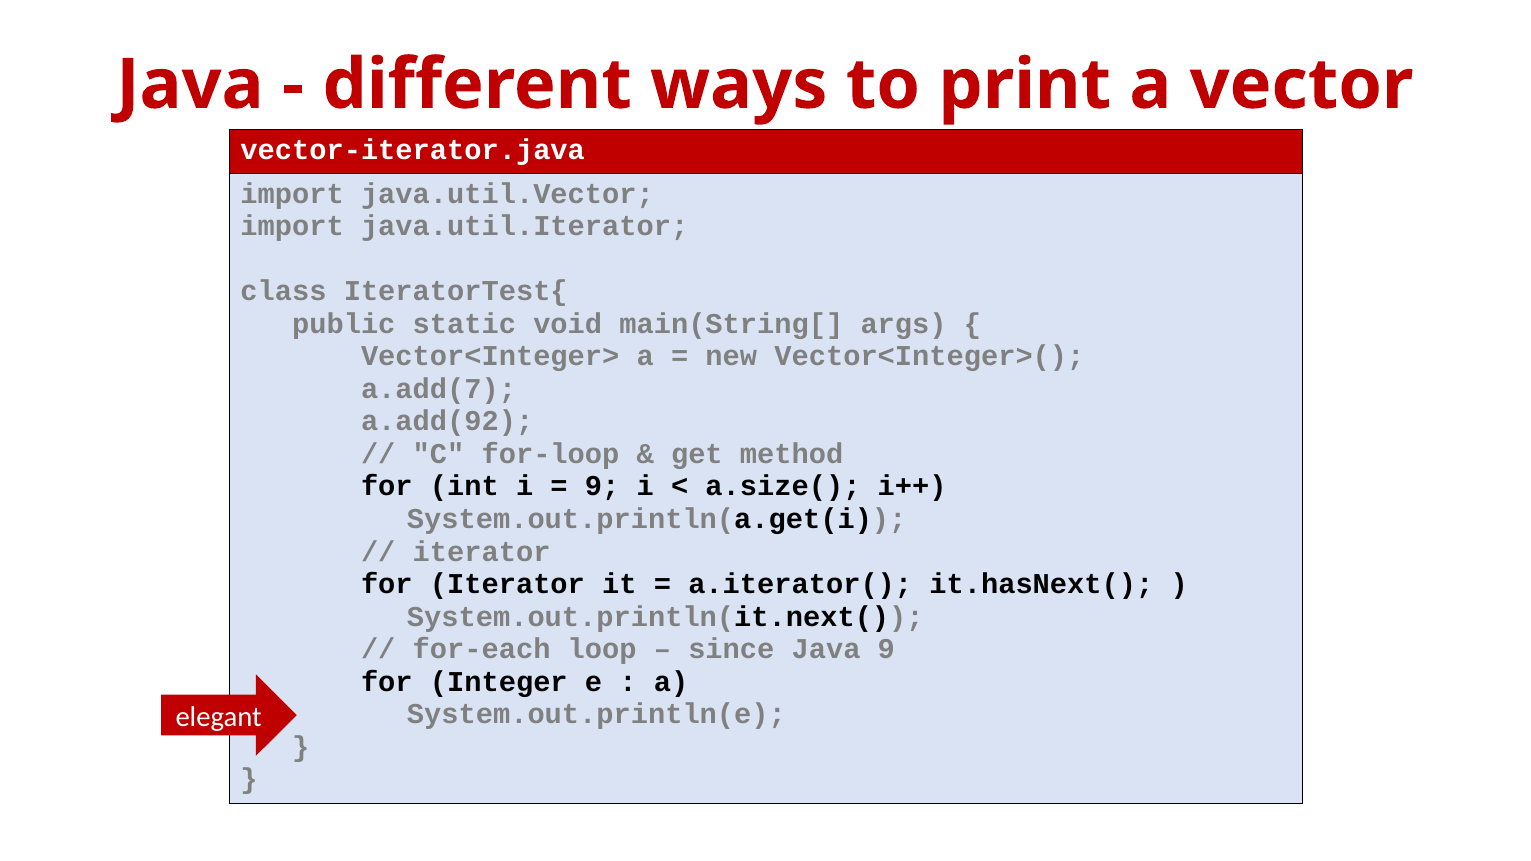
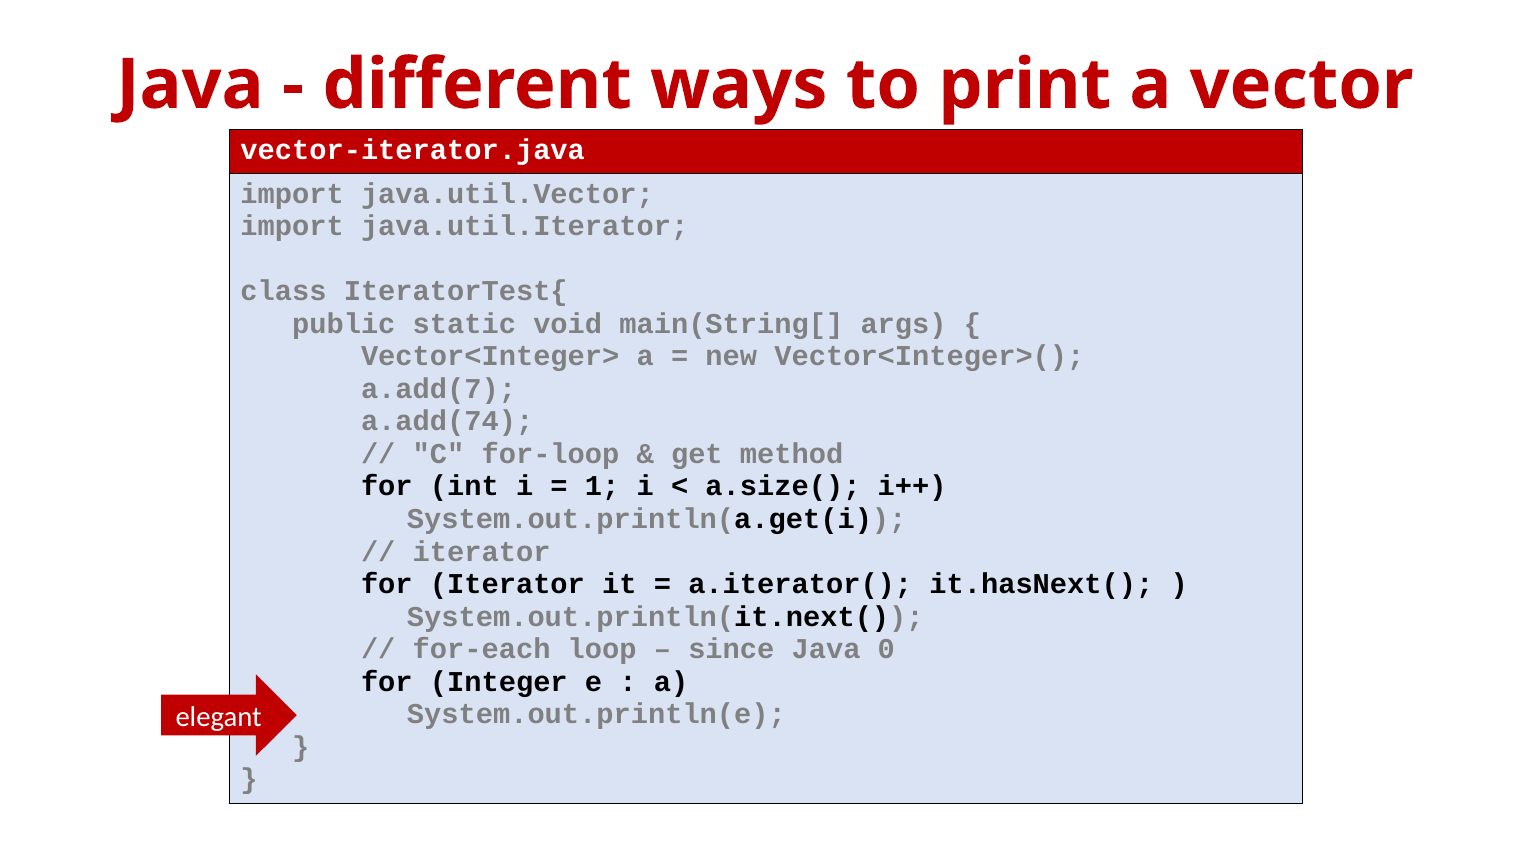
a.add(92: a.add(92 -> a.add(74
9 at (602, 487): 9 -> 1
Java 9: 9 -> 0
